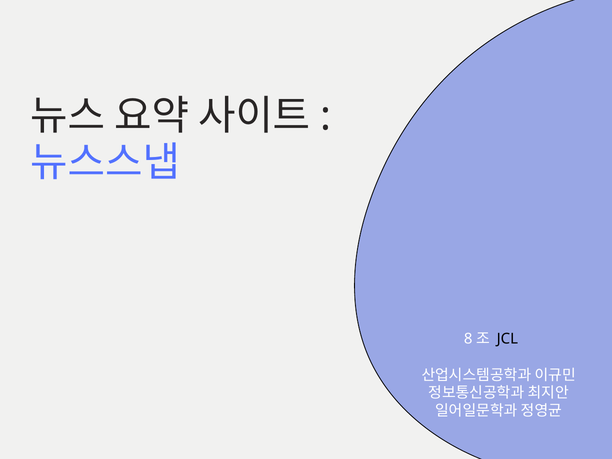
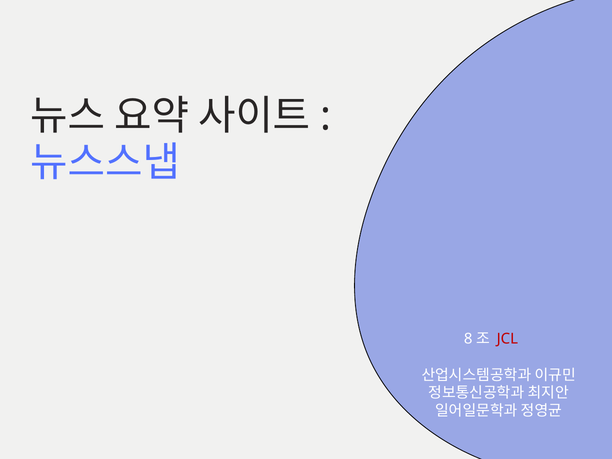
JCL colour: black -> red
